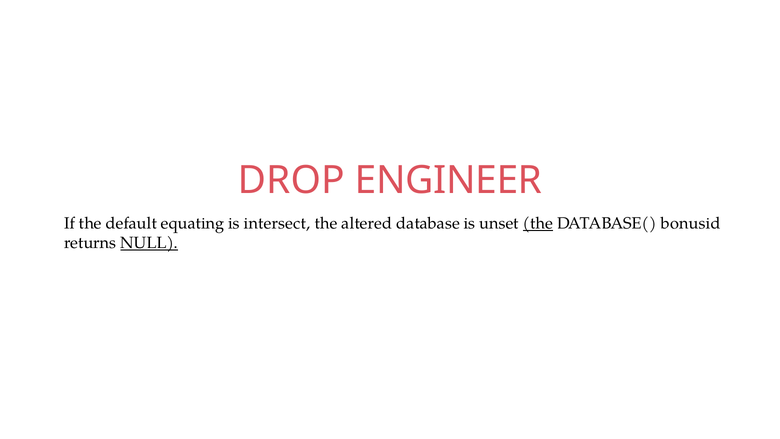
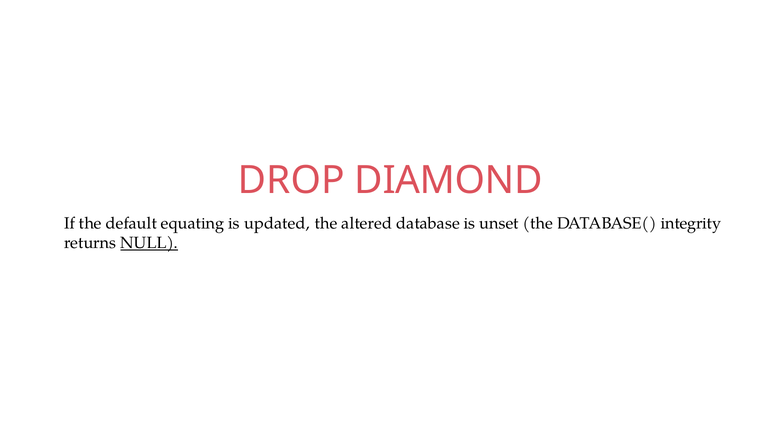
ENGINEER: ENGINEER -> DIAMOND
intersect: intersect -> updated
the at (538, 223) underline: present -> none
bonusid: bonusid -> integrity
